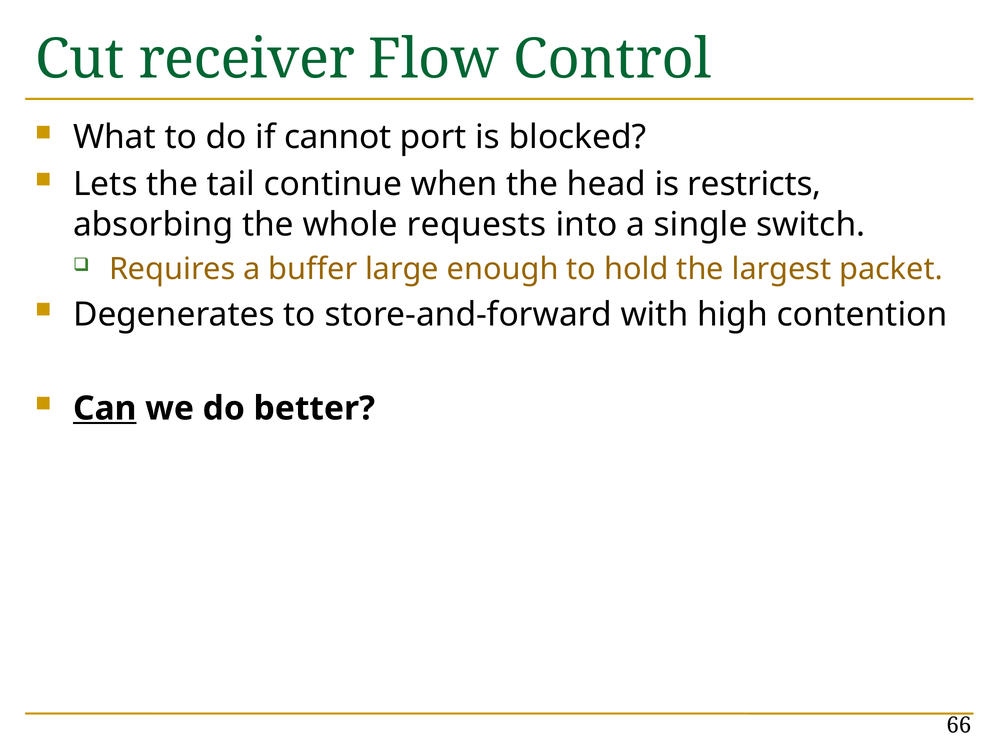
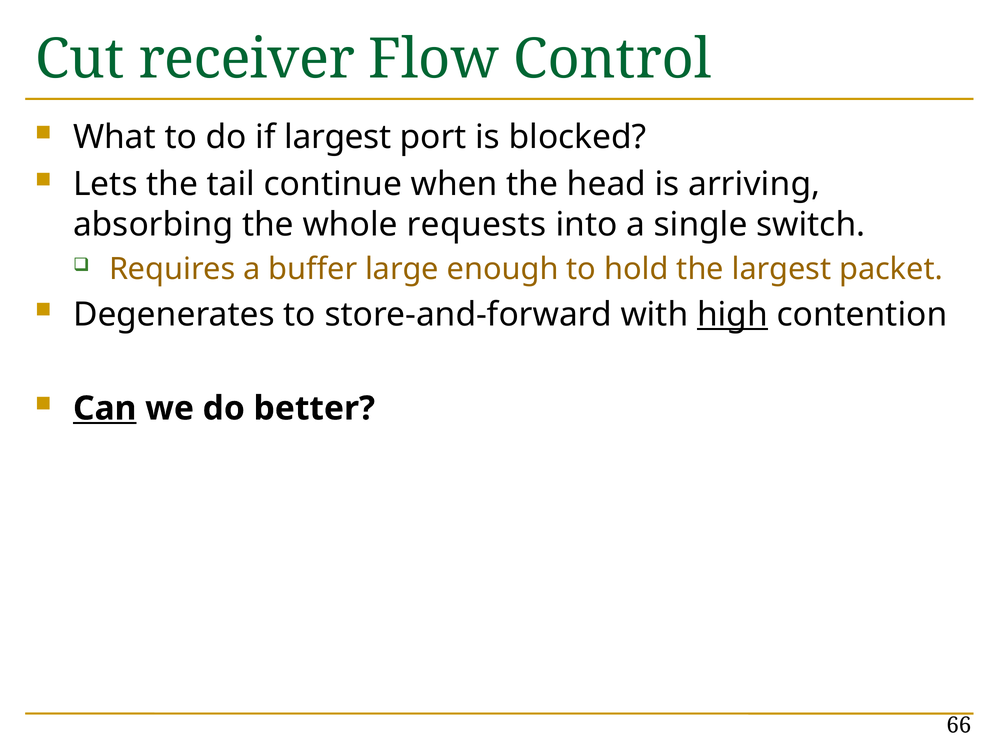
if cannot: cannot -> largest
restricts: restricts -> arriving
high underline: none -> present
